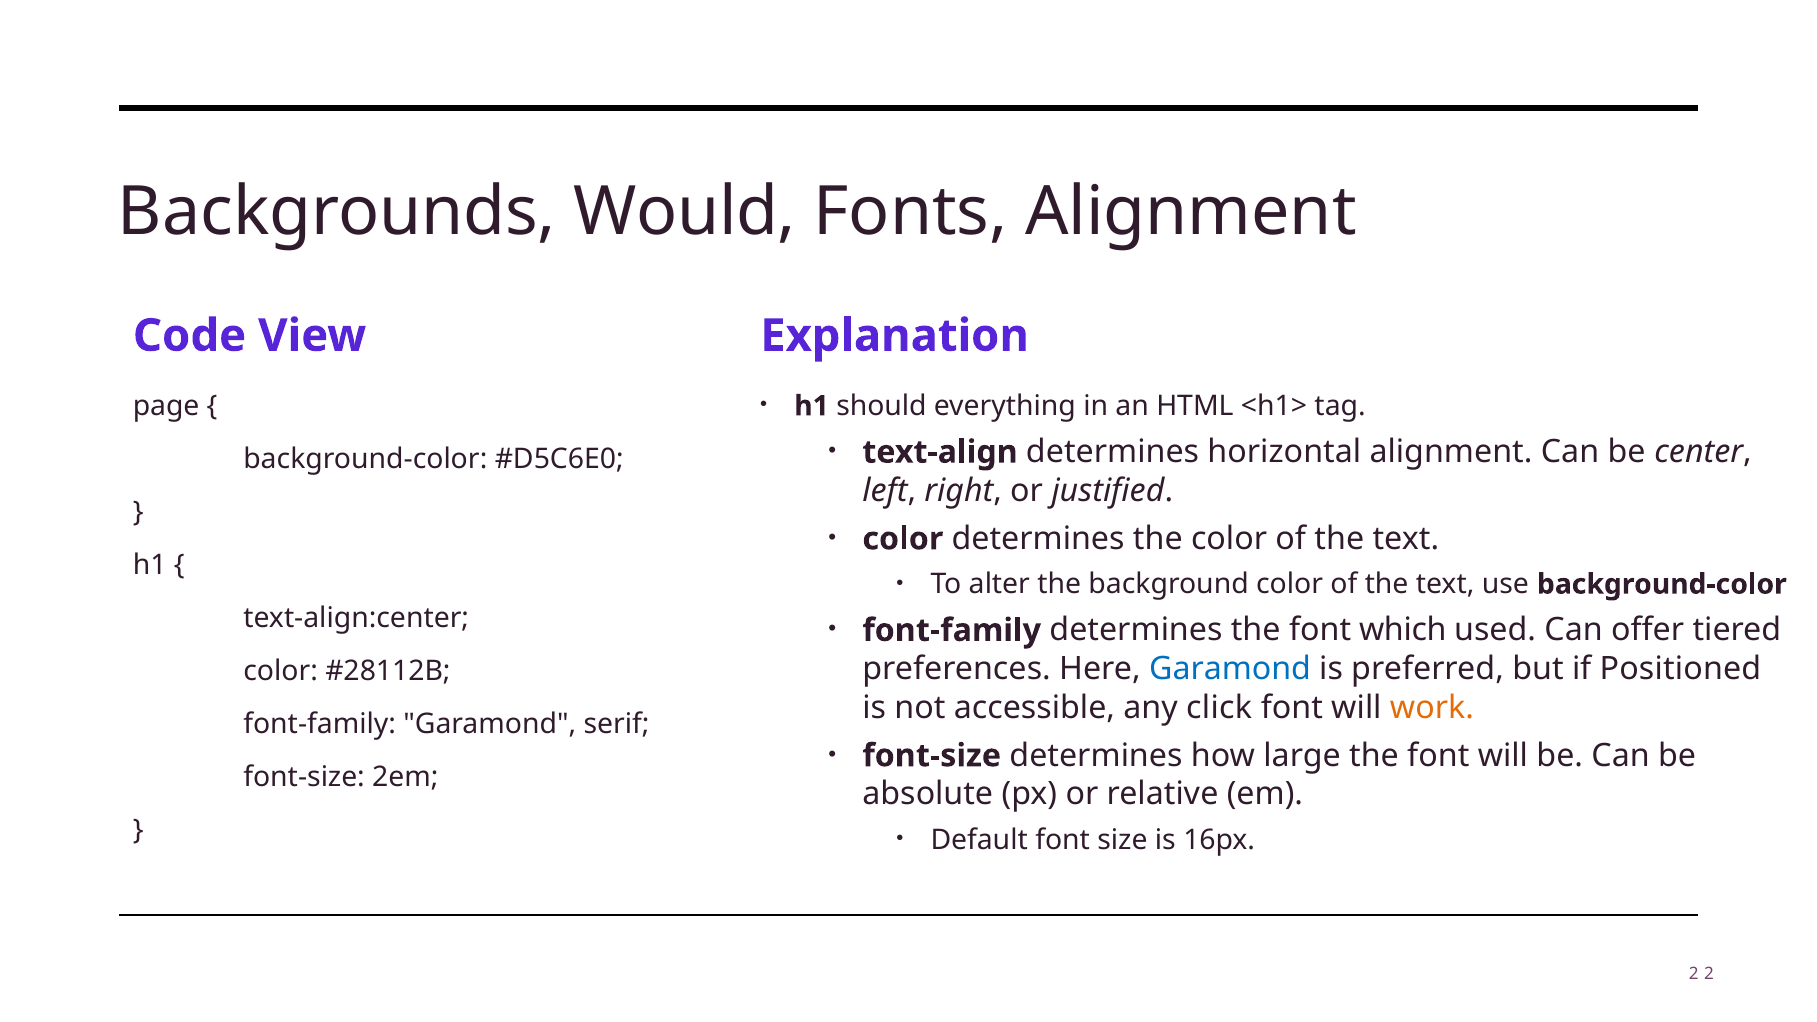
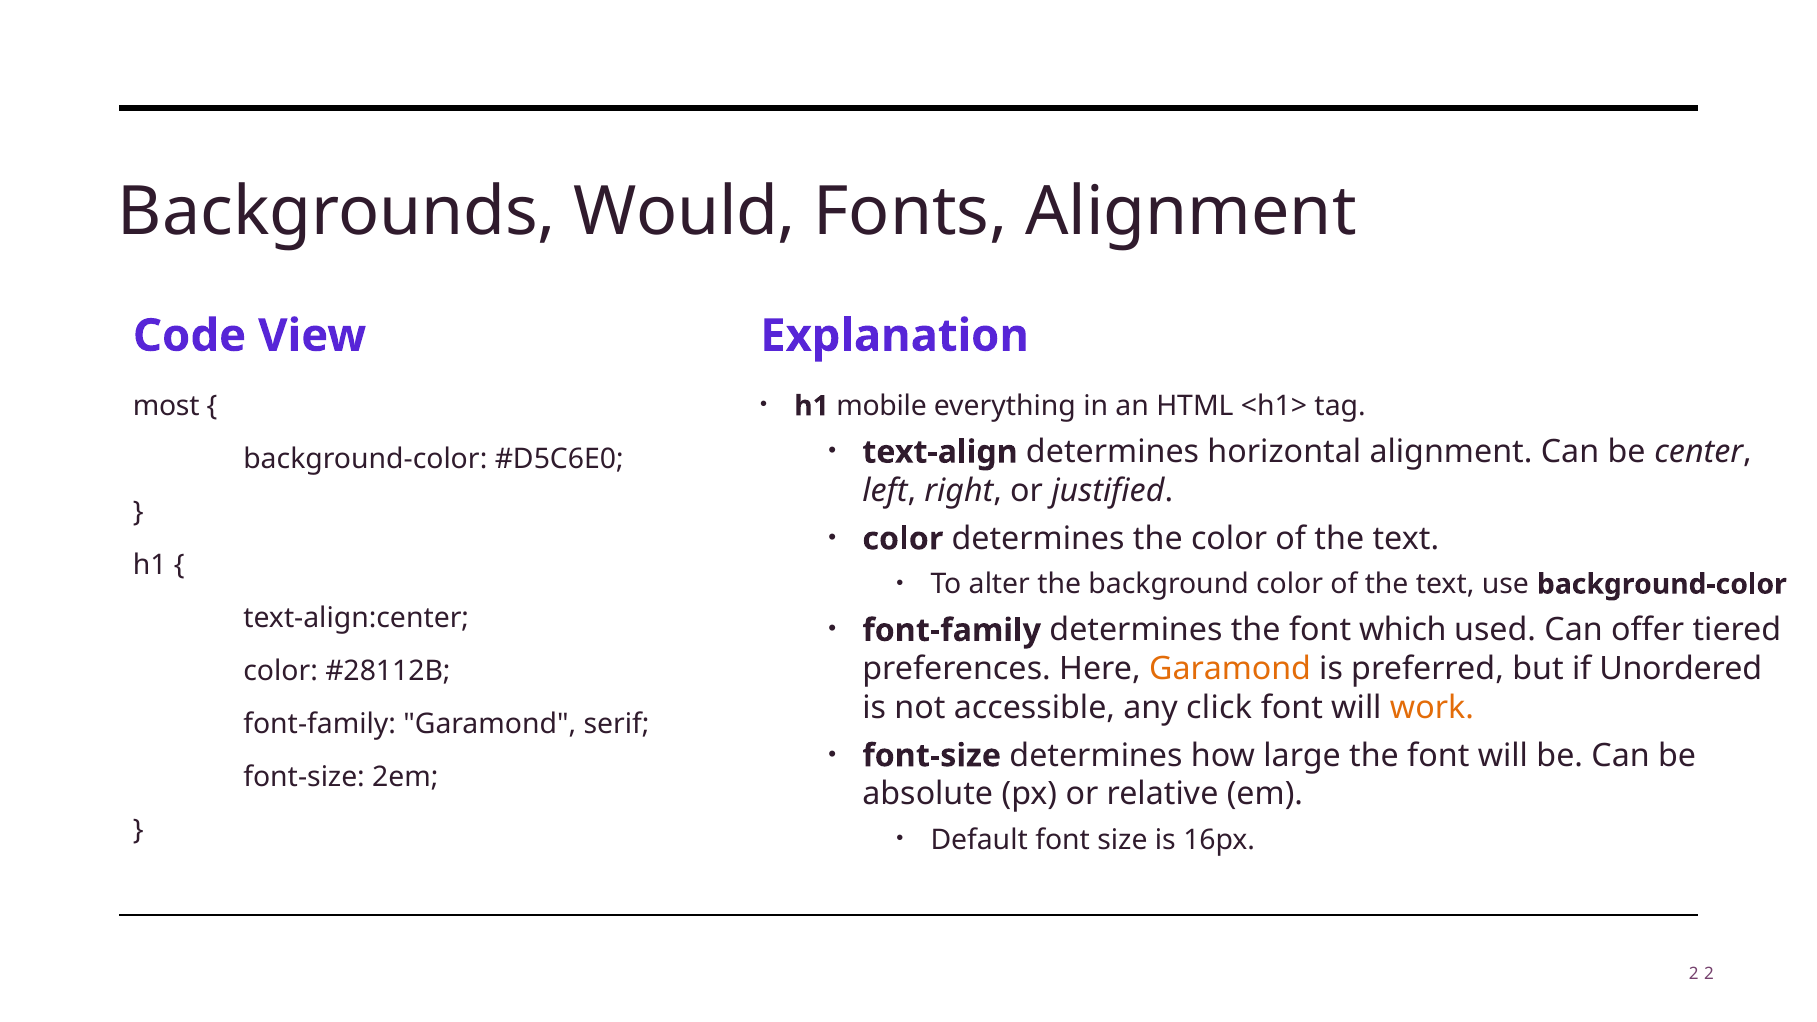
should: should -> mobile
page: page -> most
Garamond at (1230, 669) colour: blue -> orange
Positioned: Positioned -> Unordered
